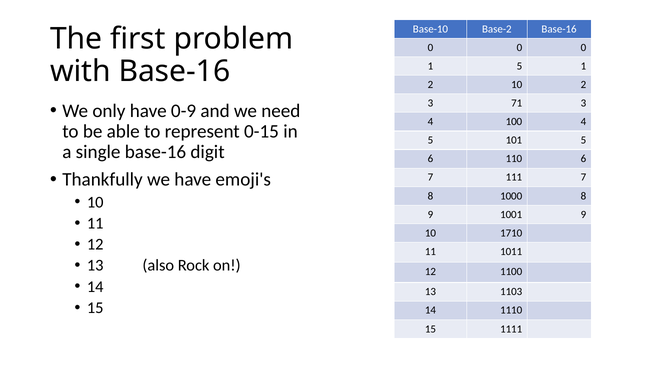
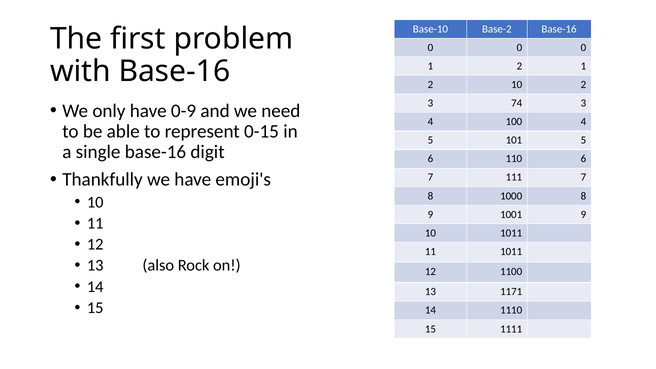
5 at (519, 66): 5 -> 2
71: 71 -> 74
10 1710: 1710 -> 1011
1103: 1103 -> 1171
